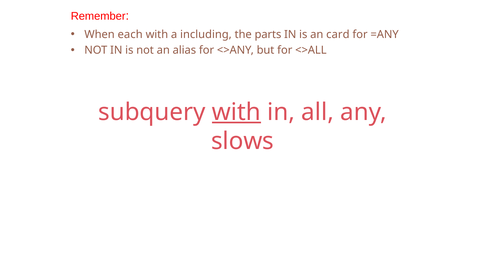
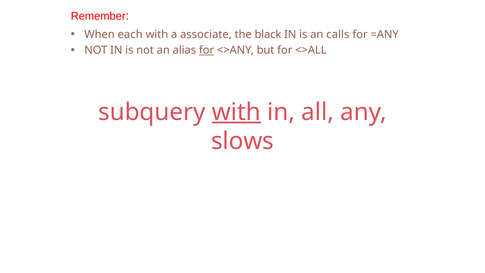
including: including -> associate
parts: parts -> black
card: card -> calls
for at (207, 50) underline: none -> present
